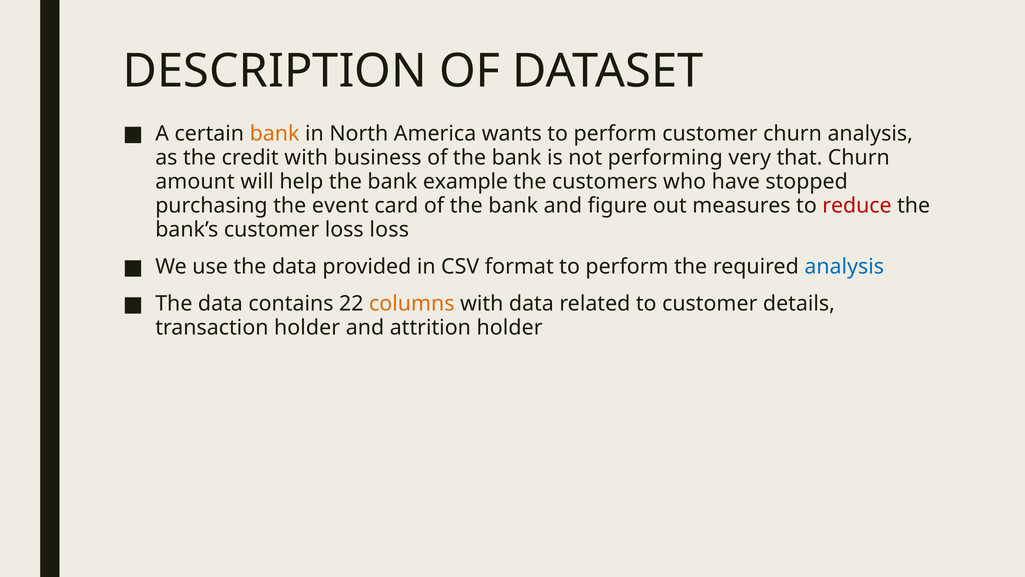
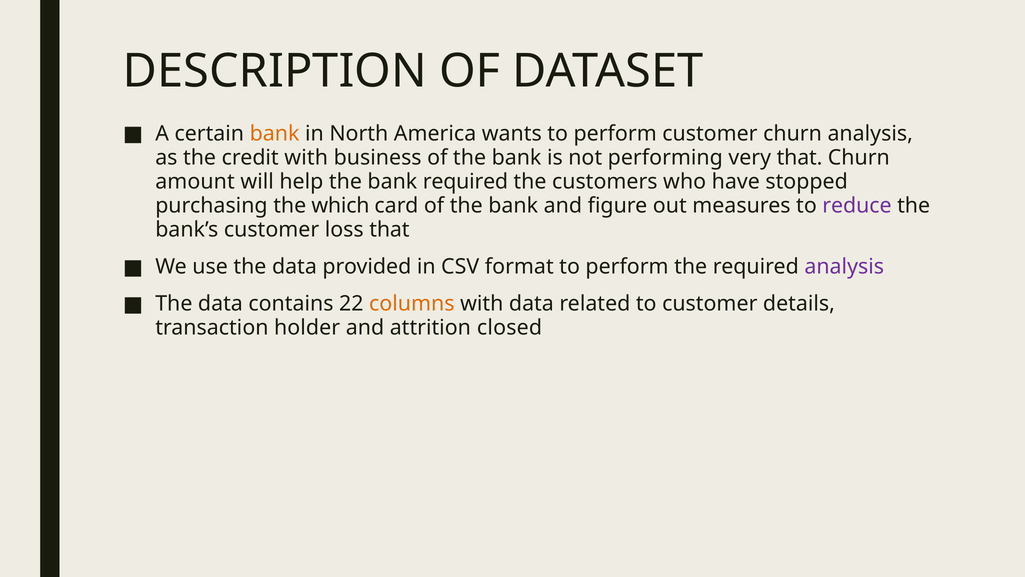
bank example: example -> required
event: event -> which
reduce colour: red -> purple
loss loss: loss -> that
analysis at (844, 267) colour: blue -> purple
attrition holder: holder -> closed
